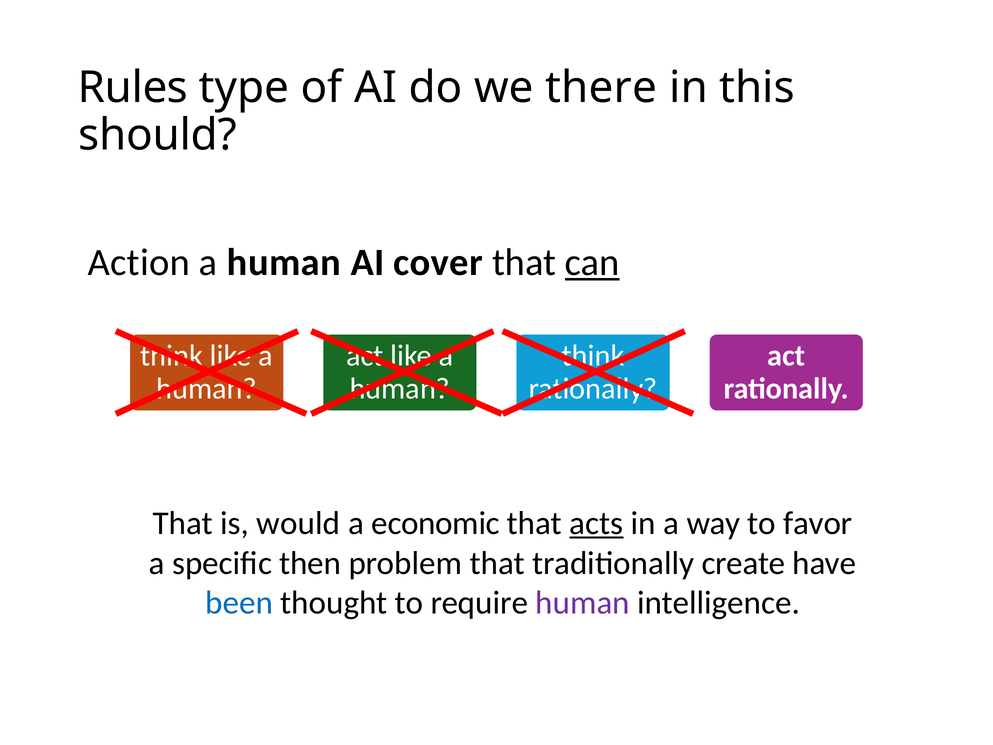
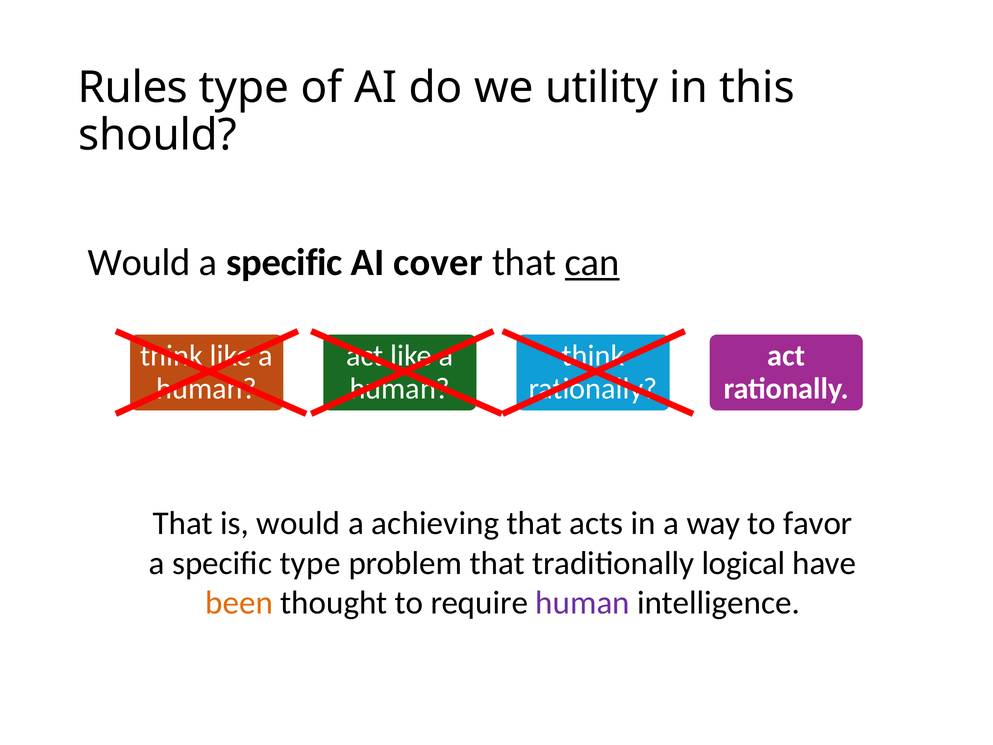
there: there -> utility
Action at (139, 262): Action -> Would
human at (284, 262): human -> specific
economic: economic -> achieving
acts underline: present -> none
specific then: then -> type
create: create -> logical
been colour: blue -> orange
